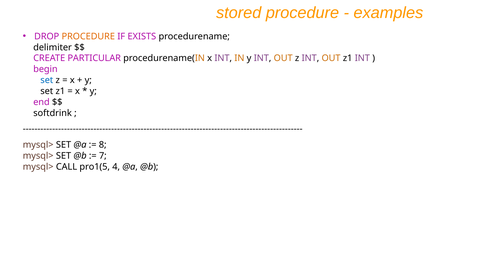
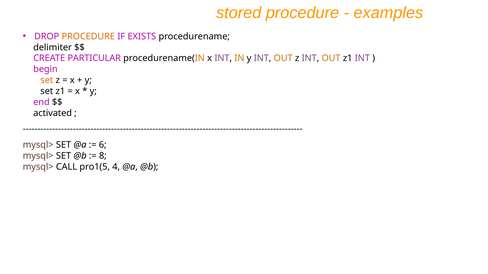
set at (47, 80) colour: blue -> orange
softdrink: softdrink -> activated
8: 8 -> 6
7: 7 -> 8
